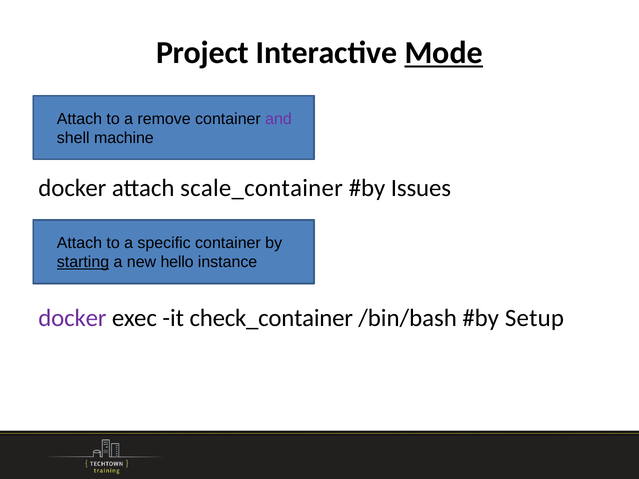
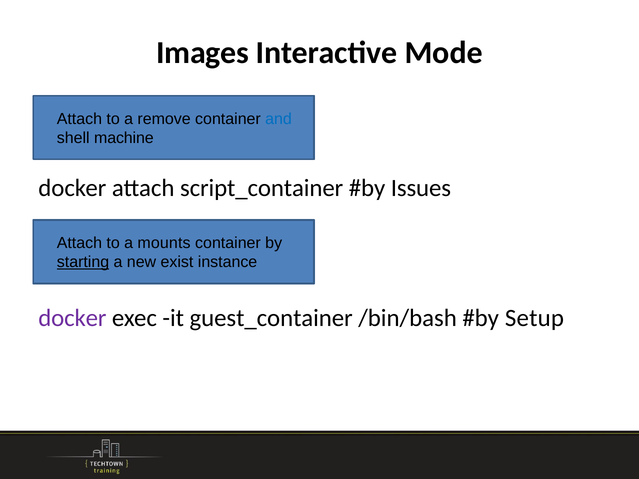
Project: Project -> Images
Mode underline: present -> none
and colour: purple -> blue
scale_container: scale_container -> script_container
specific: specific -> mounts
hello: hello -> exist
check_container: check_container -> guest_container
